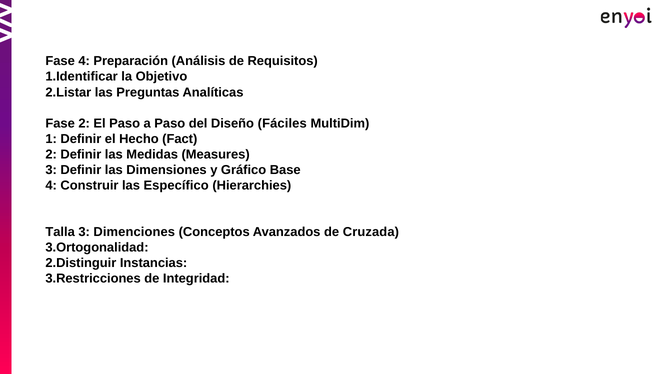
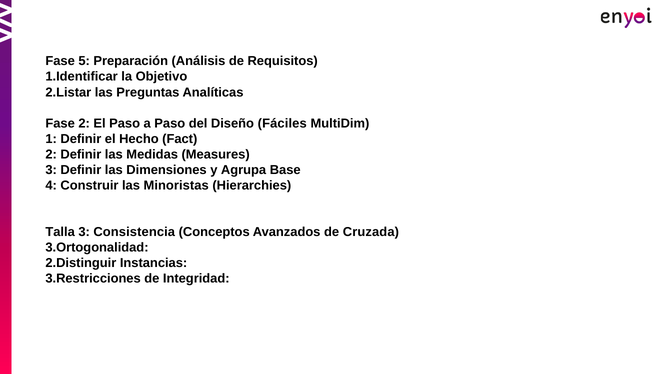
Fase 4: 4 -> 5
Gráfico: Gráfico -> Agrupa
Específico: Específico -> Minoristas
Dimenciones: Dimenciones -> Consistencia
